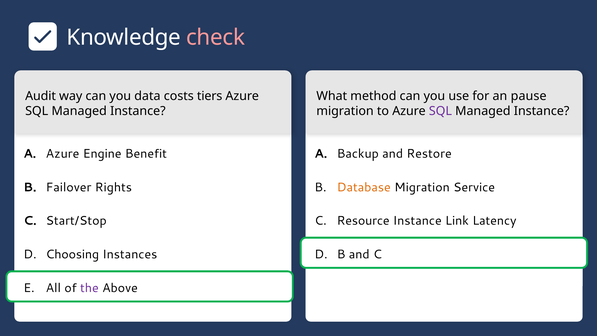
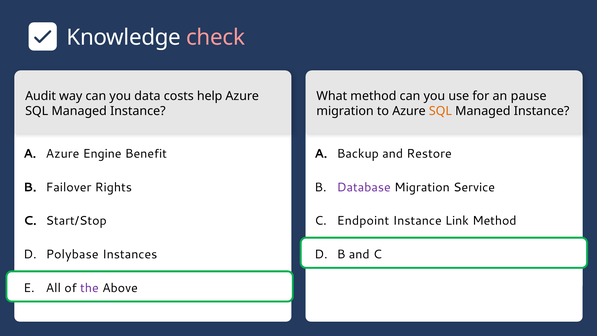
tiers: tiers -> help
SQL at (440, 111) colour: purple -> orange
Database colour: orange -> purple
Resource: Resource -> Endpoint
Link Latency: Latency -> Method
Choosing: Choosing -> Polybase
